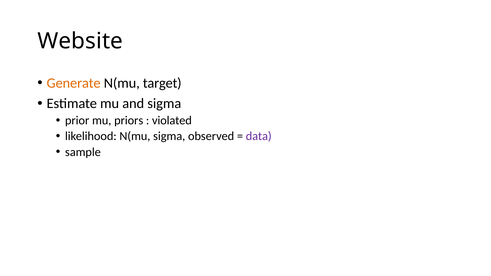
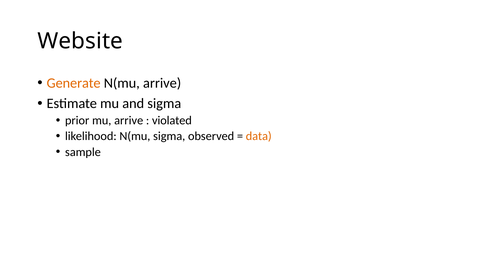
N(mu target: target -> arrive
mu priors: priors -> arrive
data colour: purple -> orange
